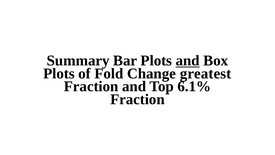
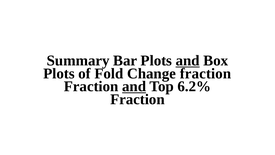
Change greatest: greatest -> fraction
and at (134, 86) underline: none -> present
6.1%: 6.1% -> 6.2%
